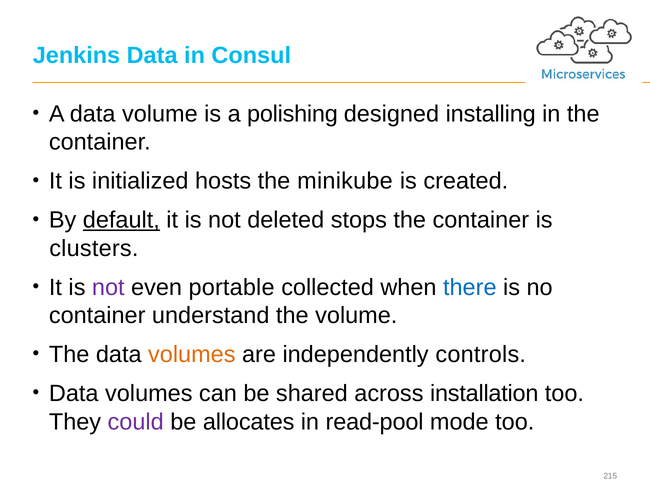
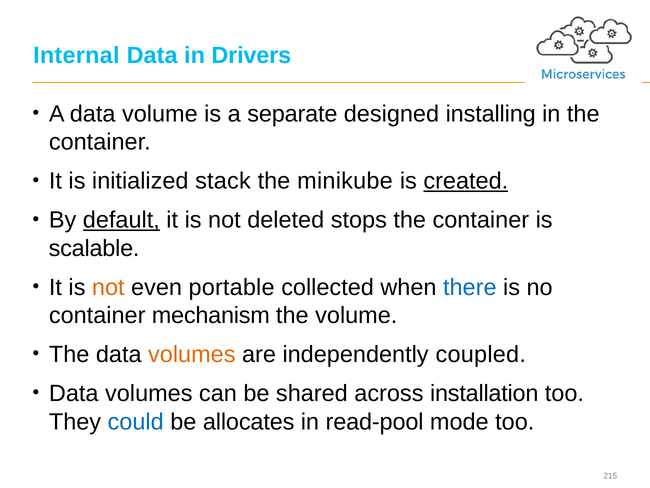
Jenkins: Jenkins -> Internal
Consul: Consul -> Drivers
polishing: polishing -> separate
hosts: hosts -> stack
created underline: none -> present
clusters: clusters -> scalable
not at (108, 287) colour: purple -> orange
understand: understand -> mechanism
controls: controls -> coupled
could colour: purple -> blue
